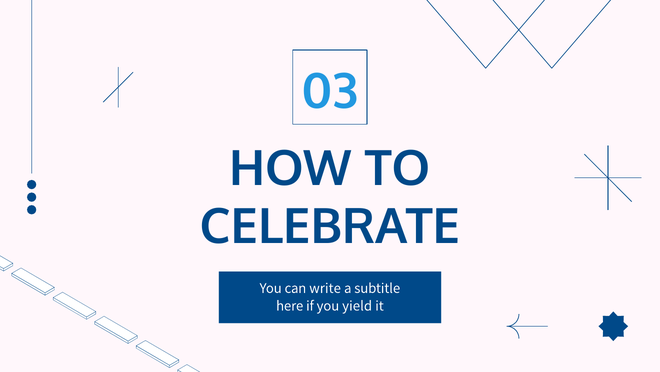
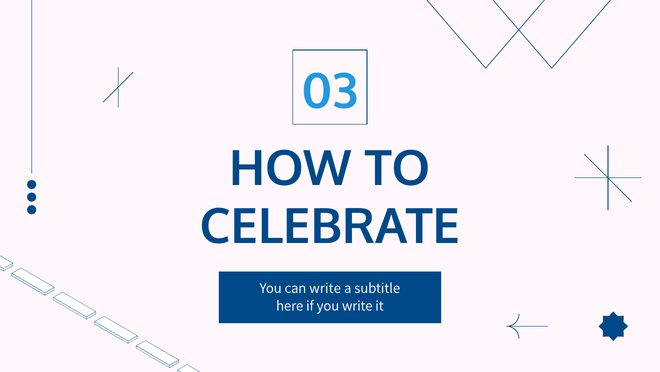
you yield: yield -> write
